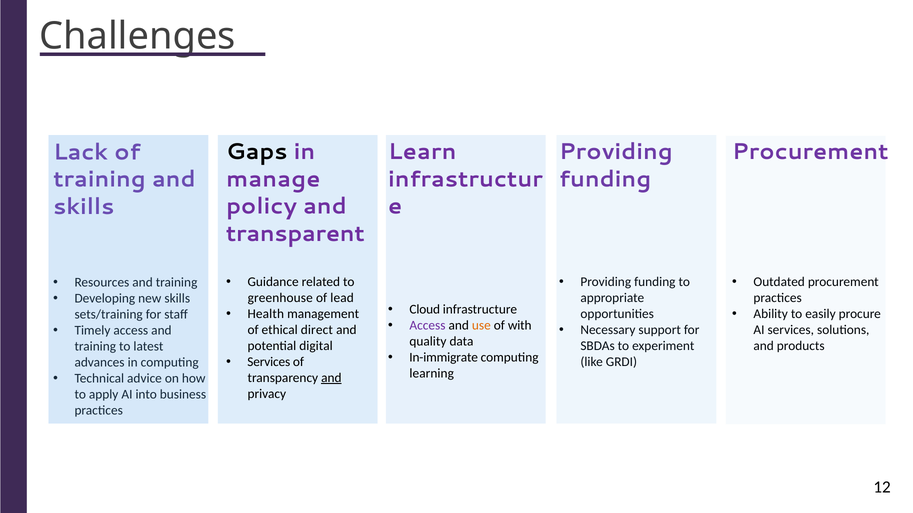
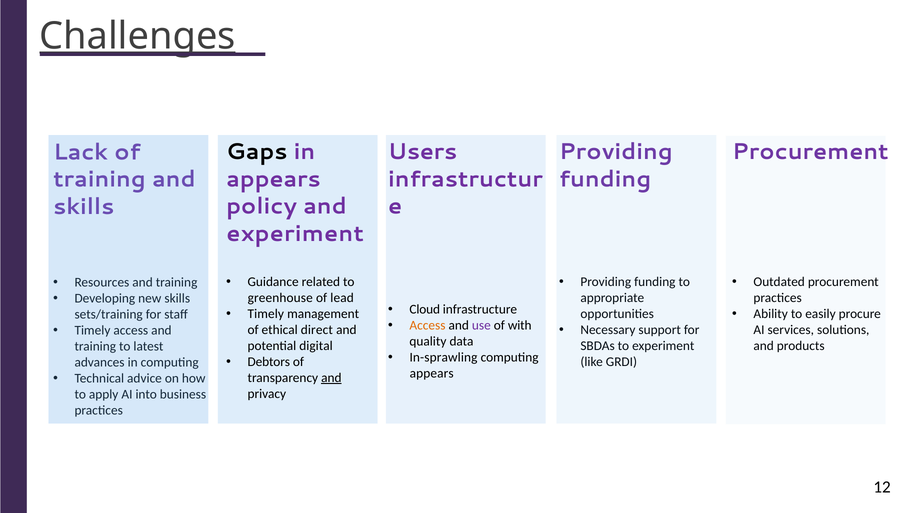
Challenges underline: none -> present
Learn: Learn -> Users
manage at (273, 179): manage -> appears
transparent at (295, 234): transparent -> experiment
Health at (266, 314): Health -> Timely
Access at (427, 326) colour: purple -> orange
use colour: orange -> purple
In-immigrate: In-immigrate -> In-sprawling
Services at (269, 362): Services -> Debtors
learning at (432, 374): learning -> appears
